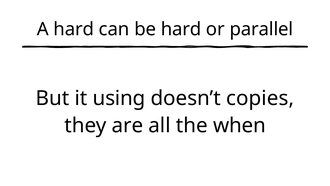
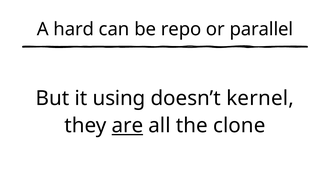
be hard: hard -> repo
copies: copies -> kernel
are underline: none -> present
when: when -> clone
